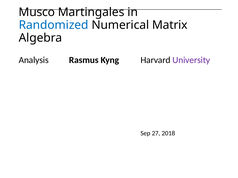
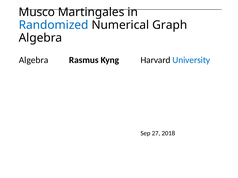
Matrix: Matrix -> Graph
Analysis at (34, 60): Analysis -> Algebra
University colour: purple -> blue
